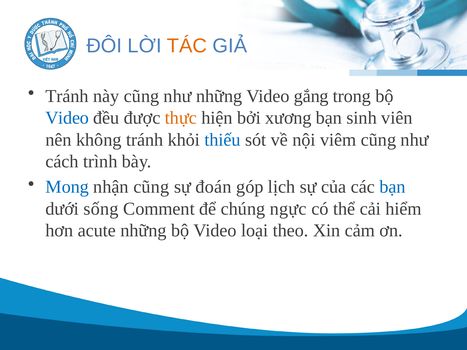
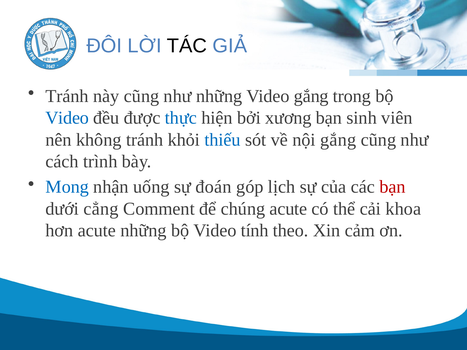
TÁC colour: orange -> black
thực colour: orange -> blue
nội viêm: viêm -> gắng
nhận cũng: cũng -> uống
bạn at (392, 187) colour: blue -> red
sống: sống -> cẳng
chúng ngực: ngực -> acute
hiểm: hiểm -> khoa
loại: loại -> tính
